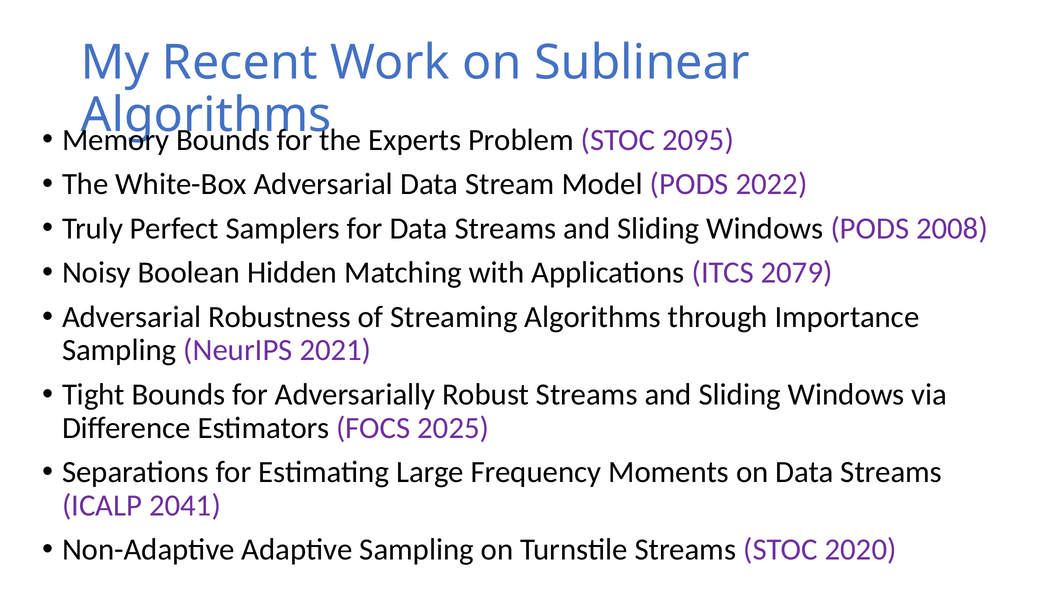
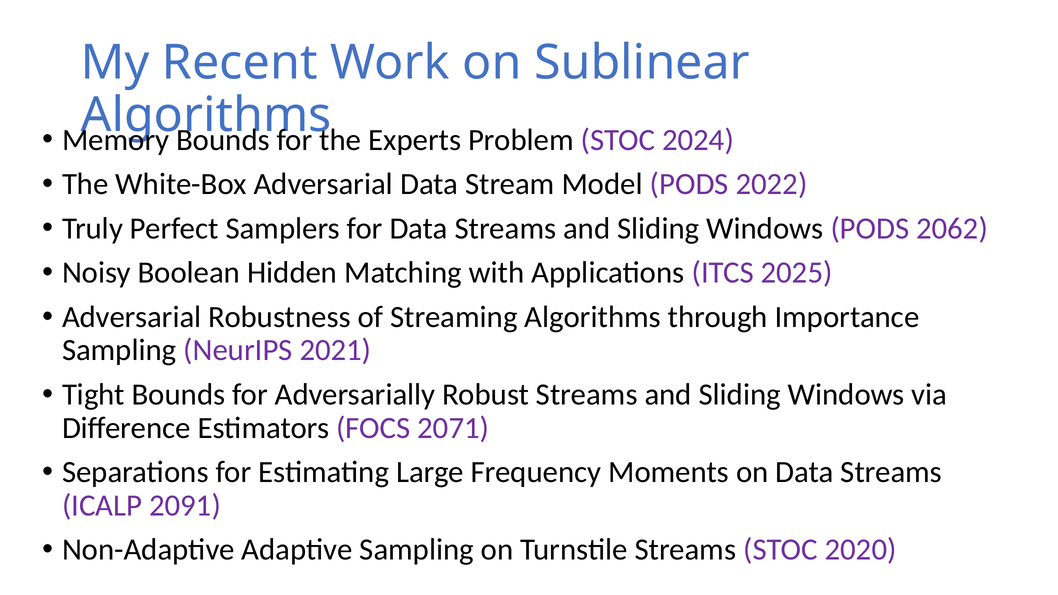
2095: 2095 -> 2024
2008: 2008 -> 2062
2079: 2079 -> 2025
2025: 2025 -> 2071
2041: 2041 -> 2091
